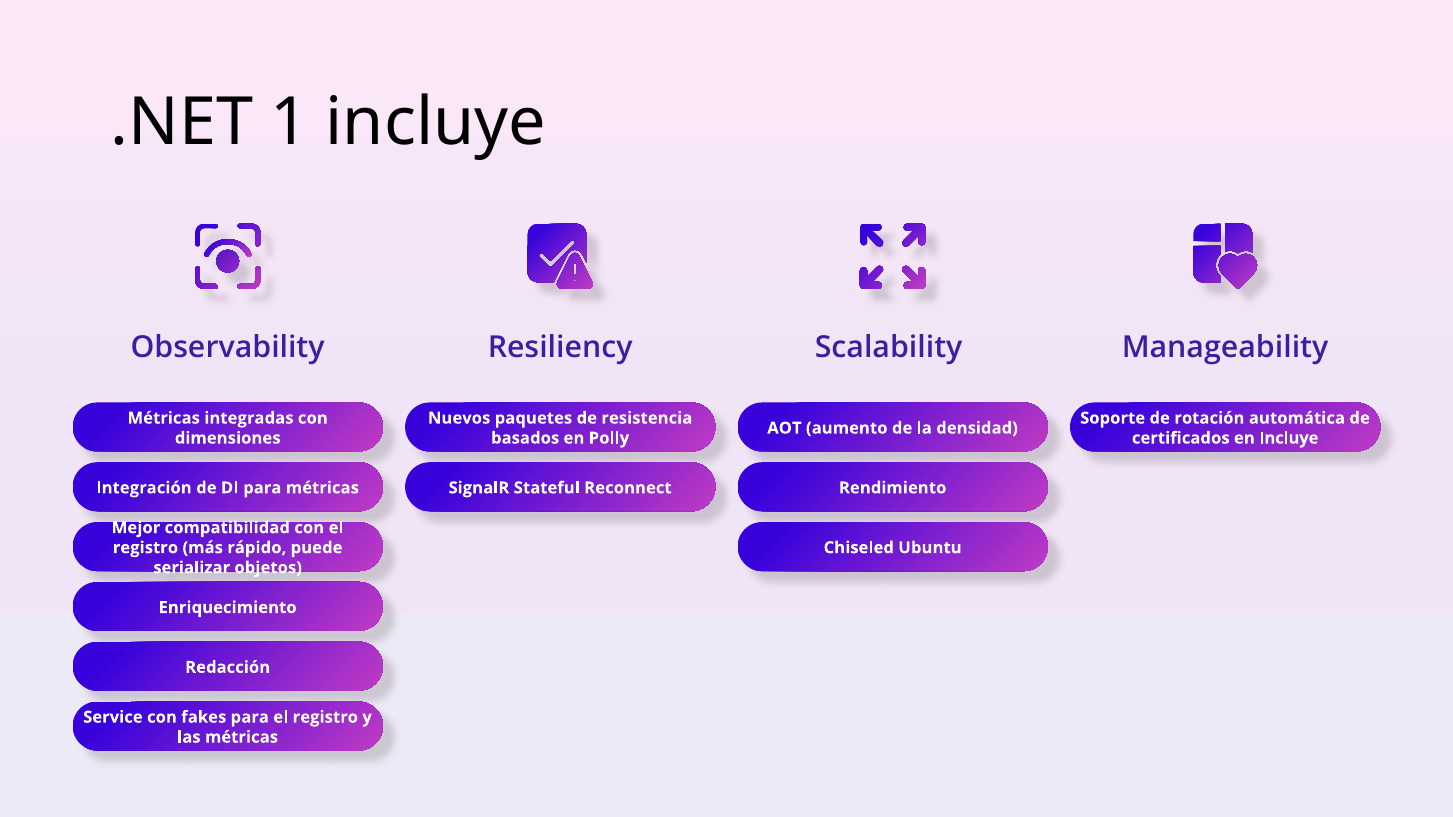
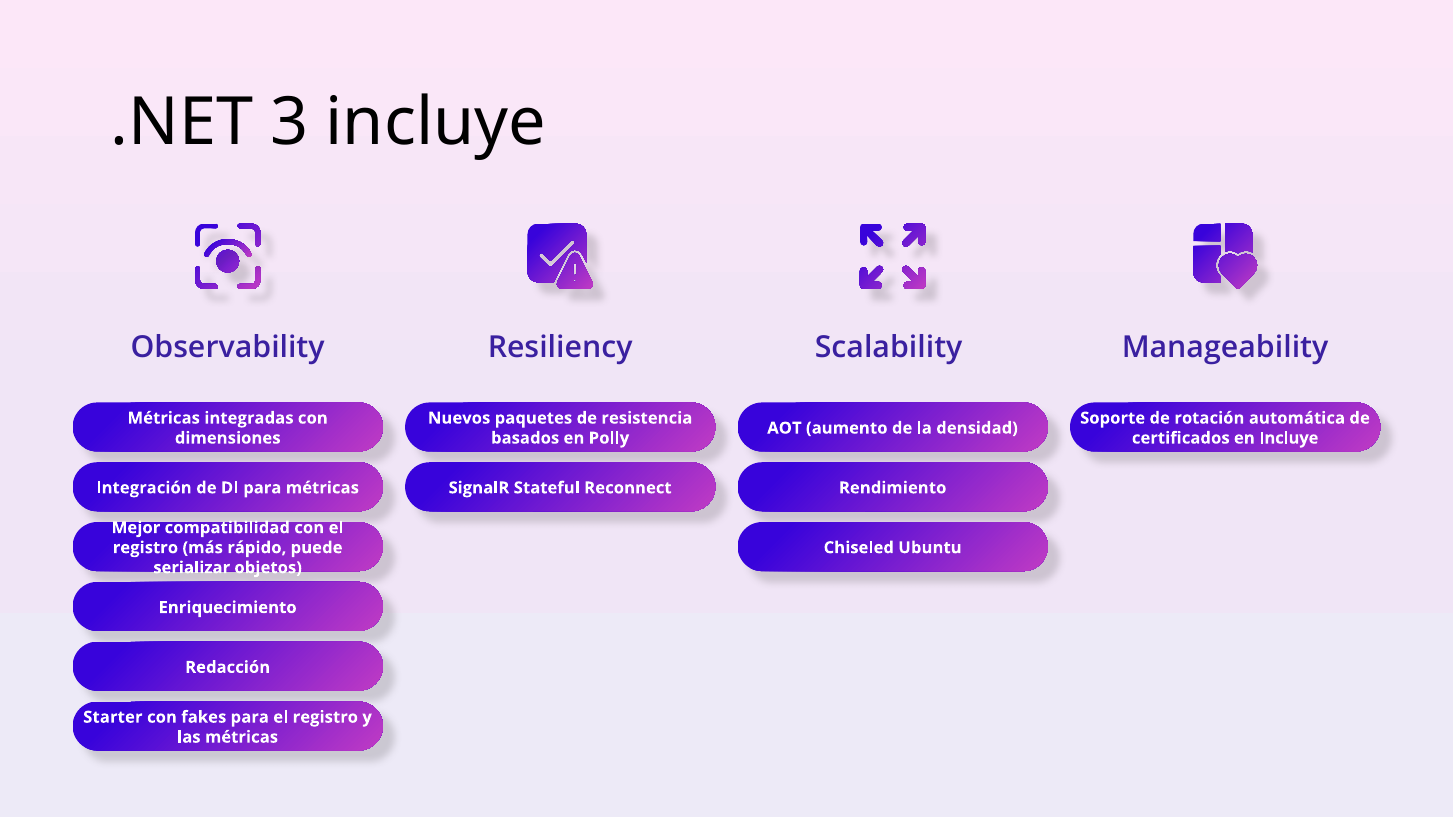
1: 1 -> 3
Service: Service -> Starter
